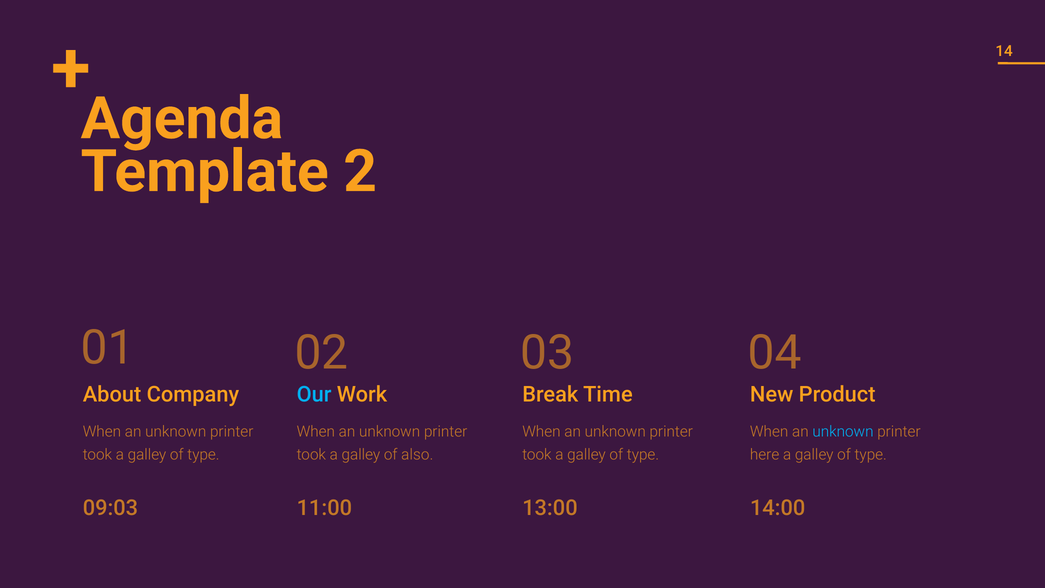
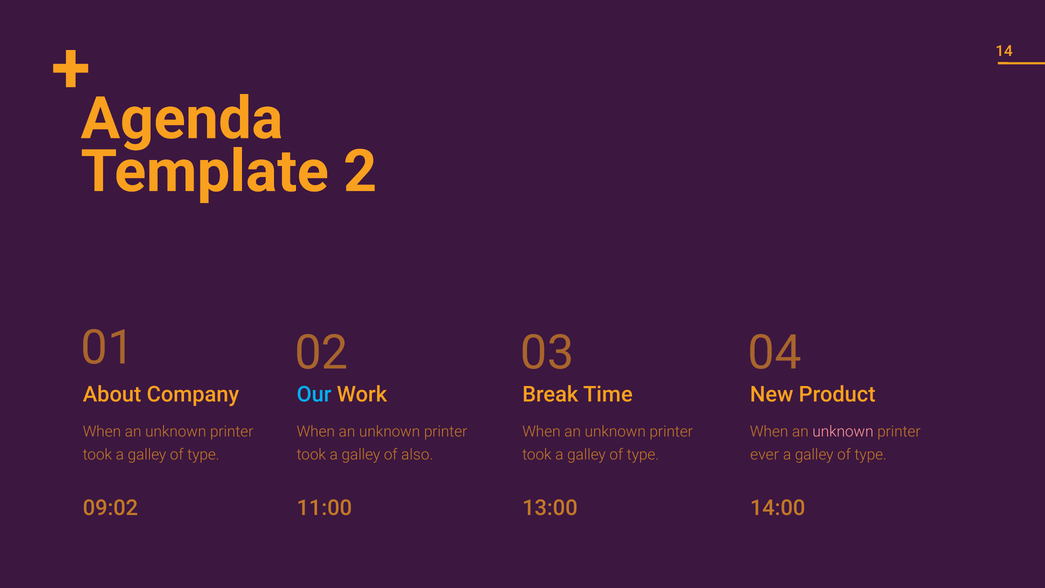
unknown at (843, 432) colour: light blue -> pink
here: here -> ever
09:03: 09:03 -> 09:02
